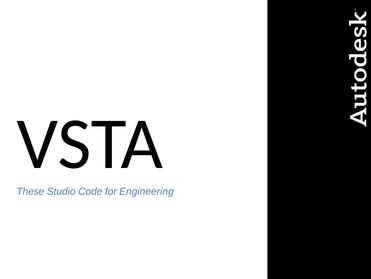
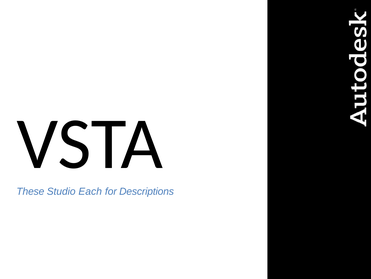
Code: Code -> Each
Engineering: Engineering -> Descriptions
